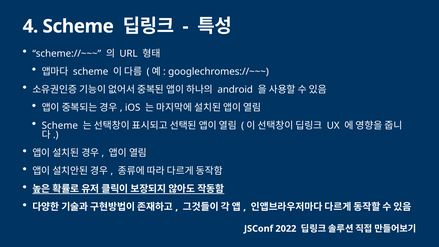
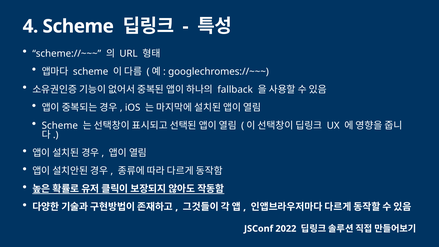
android: android -> fallback
